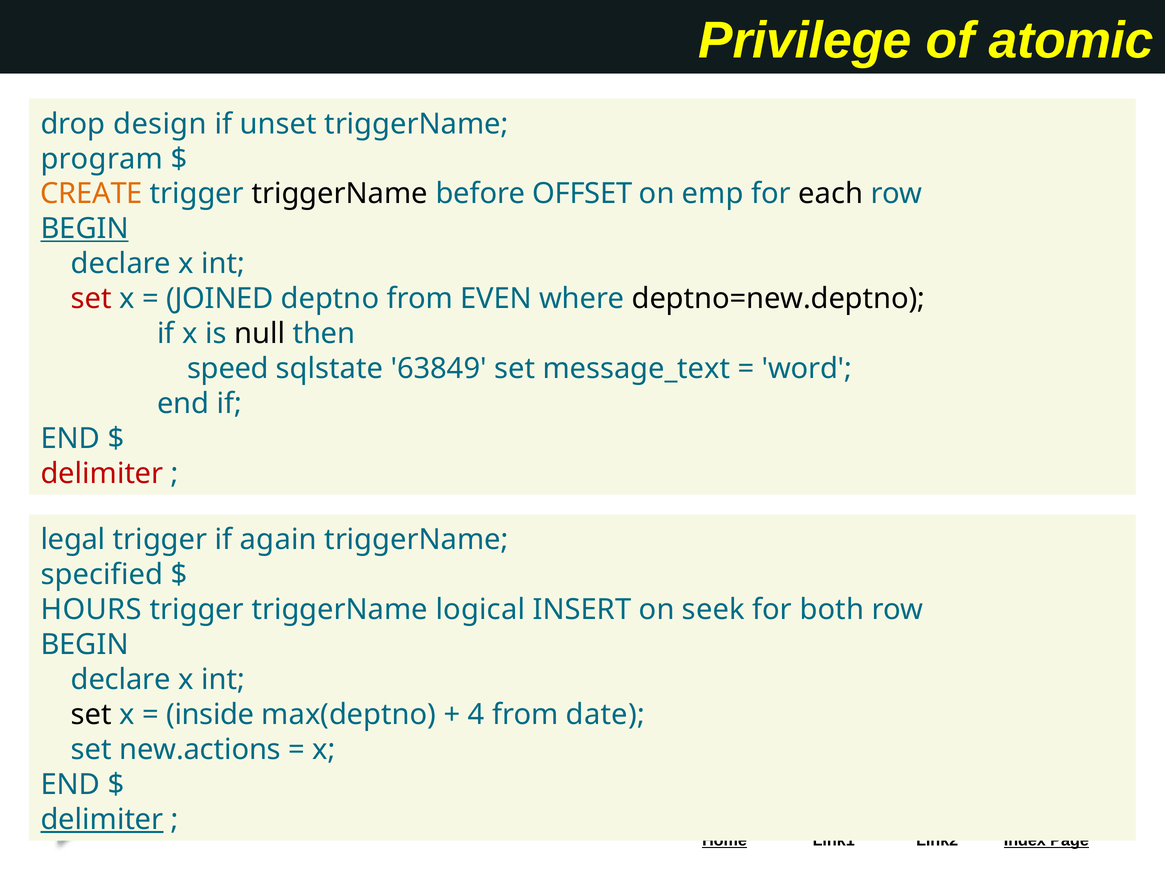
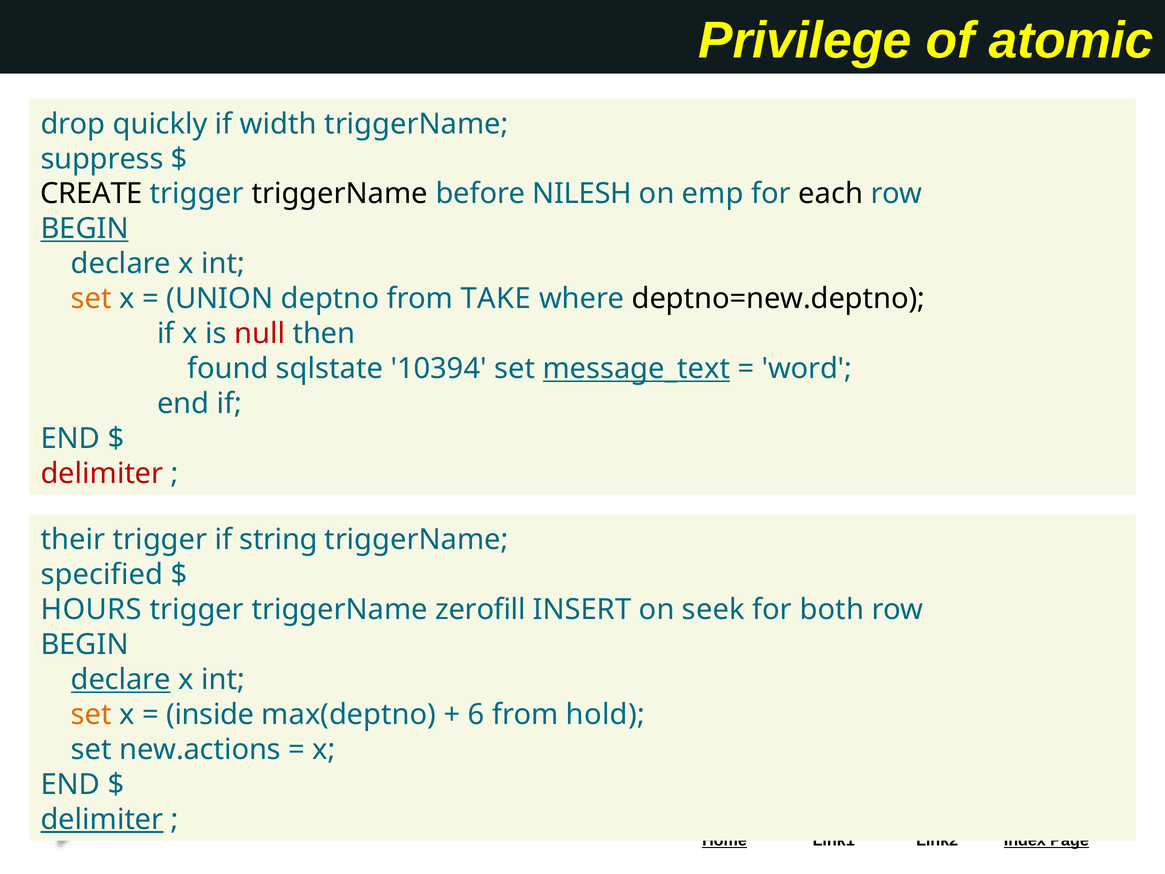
design: design -> quickly
unset: unset -> width
program: program -> suppress
CREATE colour: orange -> black
OFFSET: OFFSET -> NILESH
set at (91, 299) colour: red -> orange
JOINED: JOINED -> UNION
EVEN: EVEN -> TAKE
null colour: black -> red
speed: speed -> found
63849: 63849 -> 10394
message_text underline: none -> present
legal: legal -> their
again: again -> string
logical: logical -> zerofill
declare at (121, 680) underline: none -> present
set at (91, 714) colour: black -> orange
4: 4 -> 6
date: date -> hold
